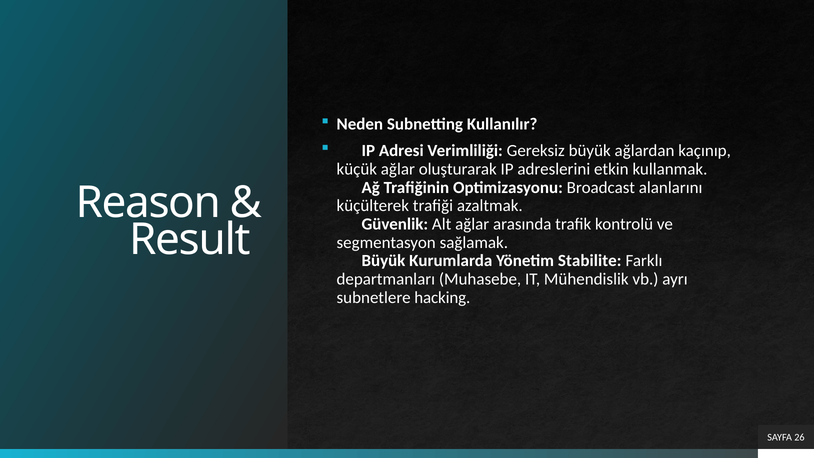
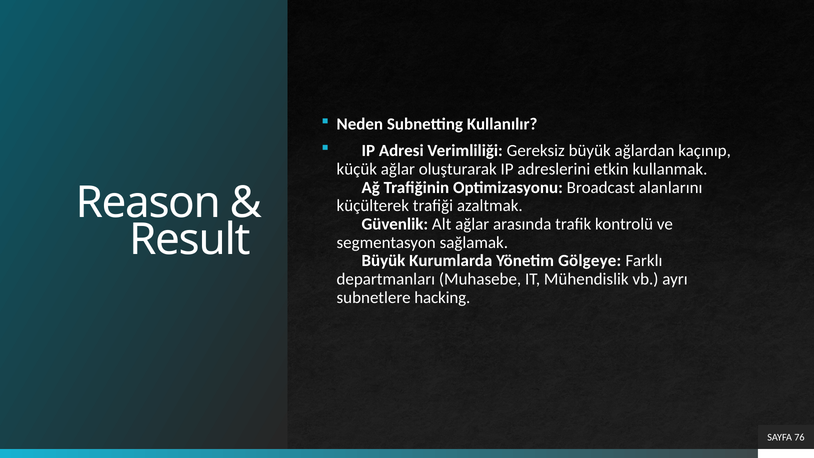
Stabilite: Stabilite -> Gölgeye
26: 26 -> 76
